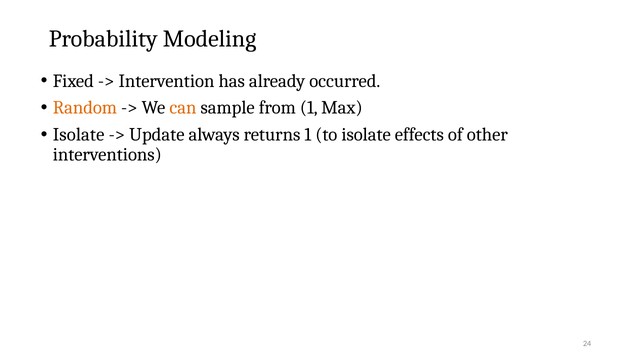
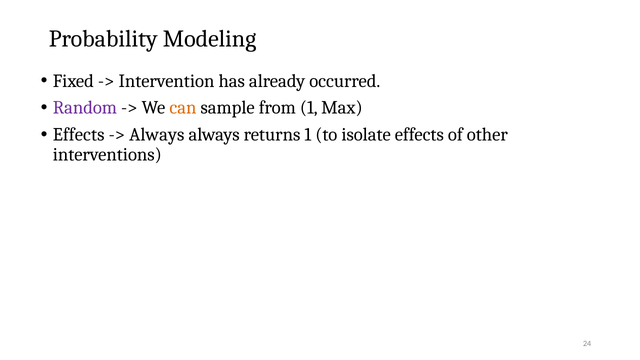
Random colour: orange -> purple
Isolate at (79, 135): Isolate -> Effects
Update at (157, 135): Update -> Always
